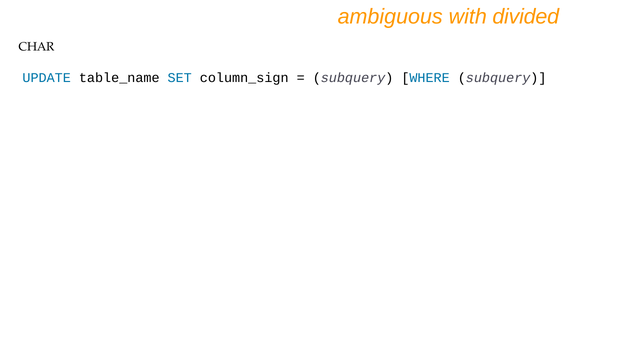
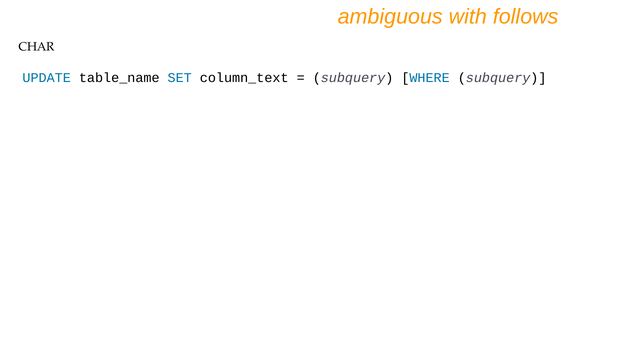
divided: divided -> follows
column_sign: column_sign -> column_text
